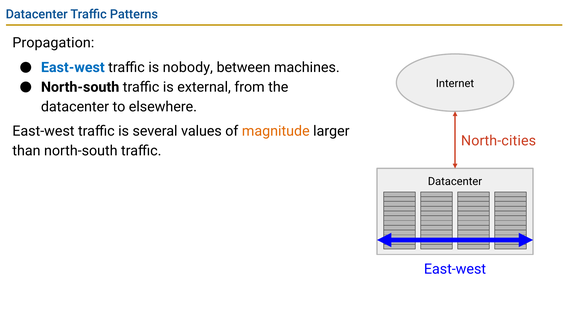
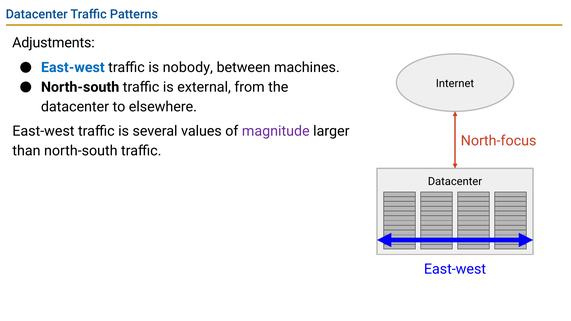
Propagation: Propagation -> Adjustments
magnitude colour: orange -> purple
North-cities: North-cities -> North-focus
